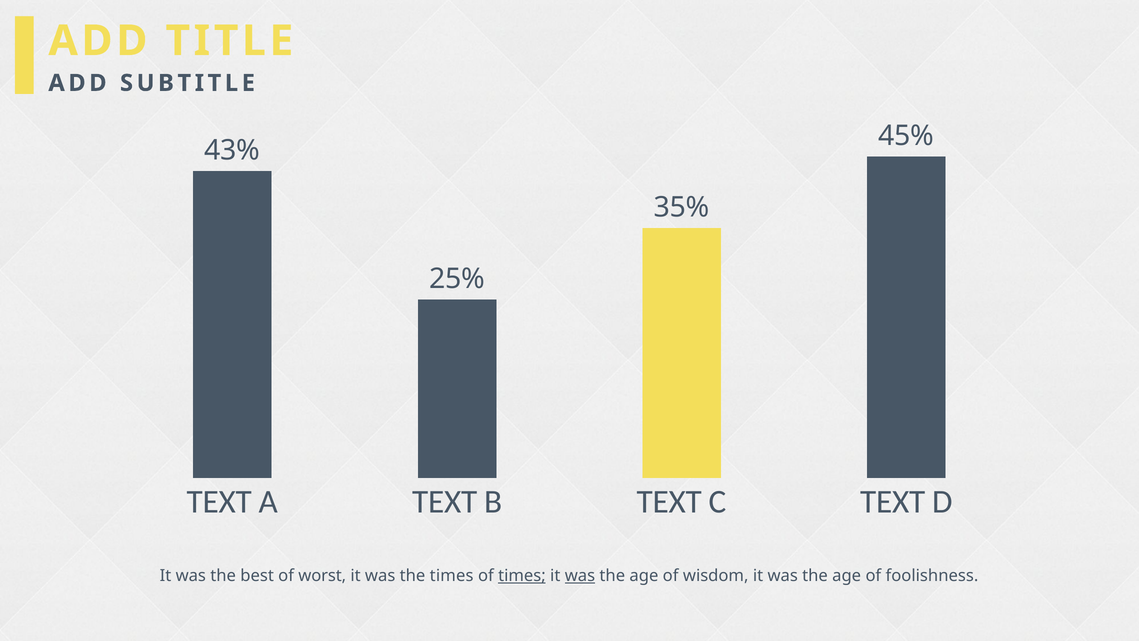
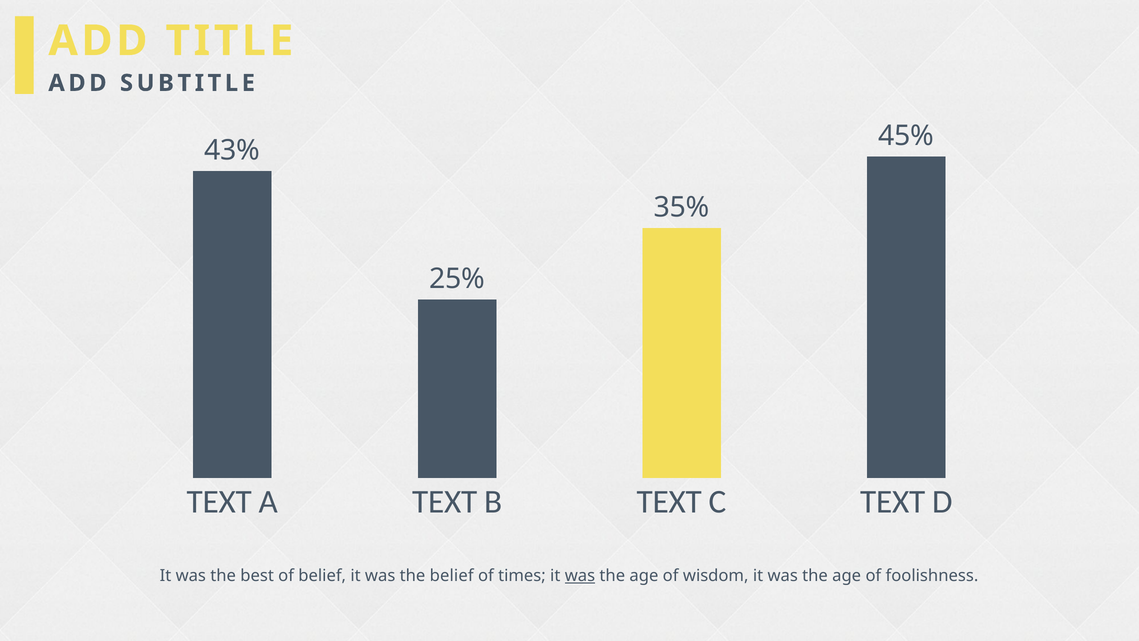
of worst: worst -> belief
the times: times -> belief
times at (522, 576) underline: present -> none
